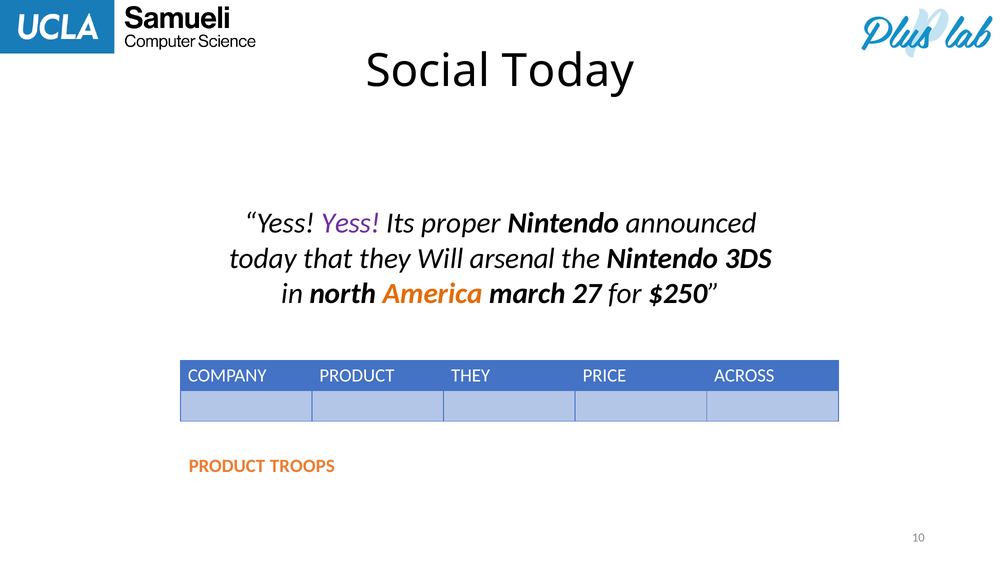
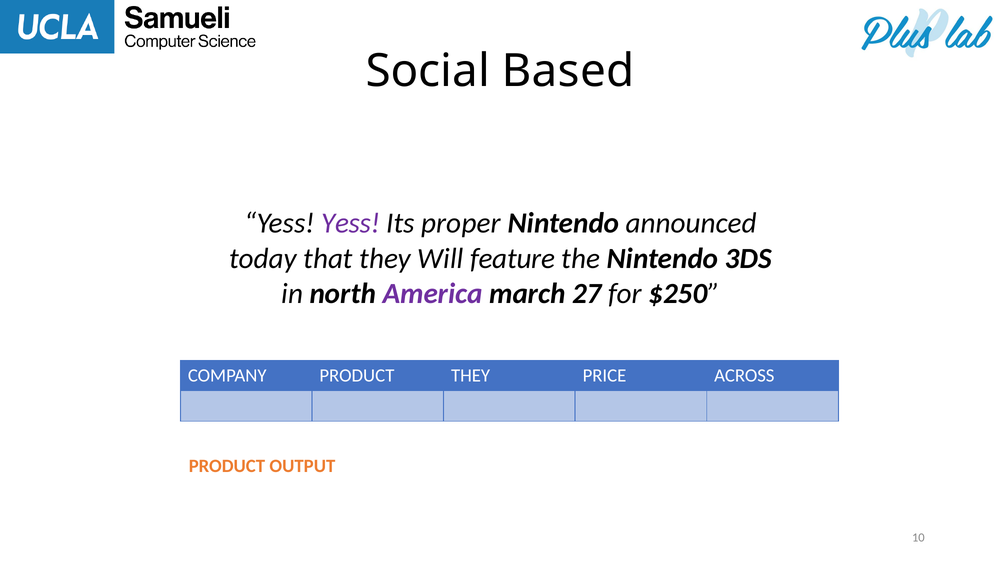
Social Today: Today -> Based
arsenal: arsenal -> feature
America colour: orange -> purple
TROOPS: TROOPS -> OUTPUT
